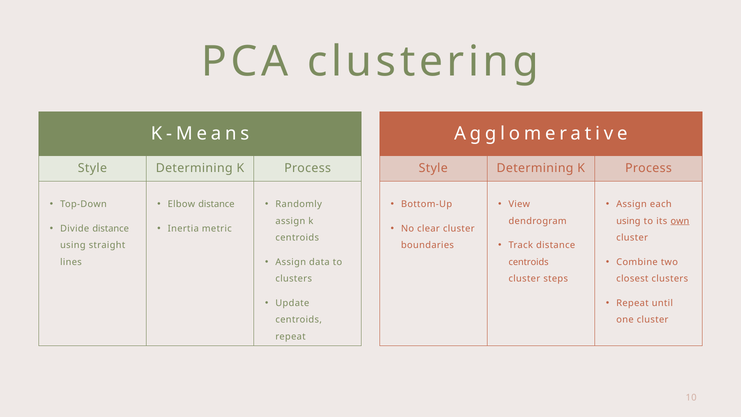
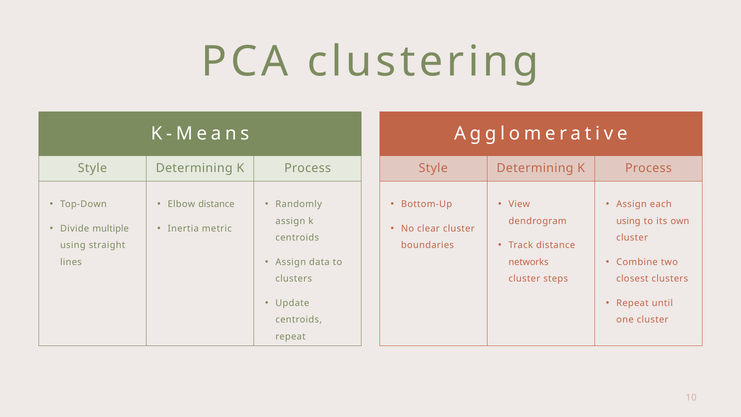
own underline: present -> none
Divide distance: distance -> multiple
centroids at (529, 262): centroids -> networks
